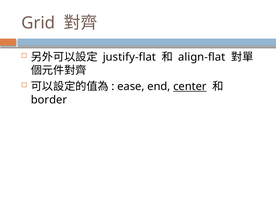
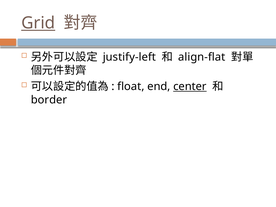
Grid underline: none -> present
justify-flat: justify-flat -> justify-left
ease: ease -> float
